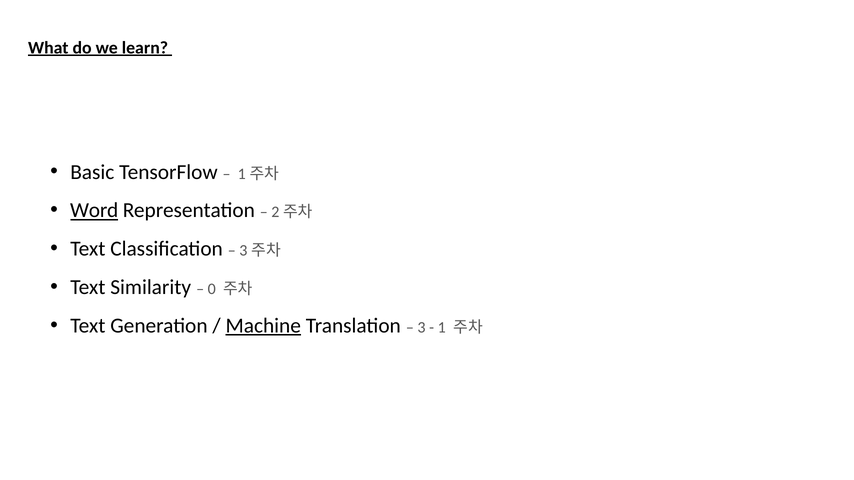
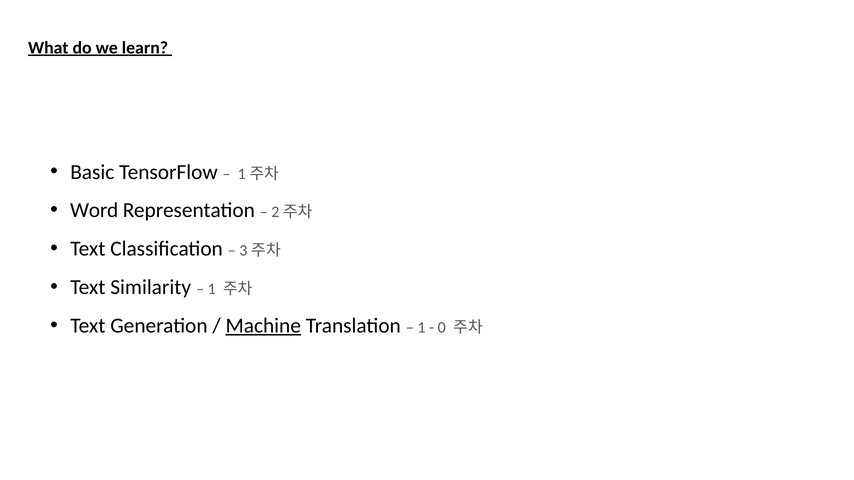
Word underline: present -> none
0 at (212, 289): 0 -> 1
3 at (421, 328): 3 -> 1
1: 1 -> 0
